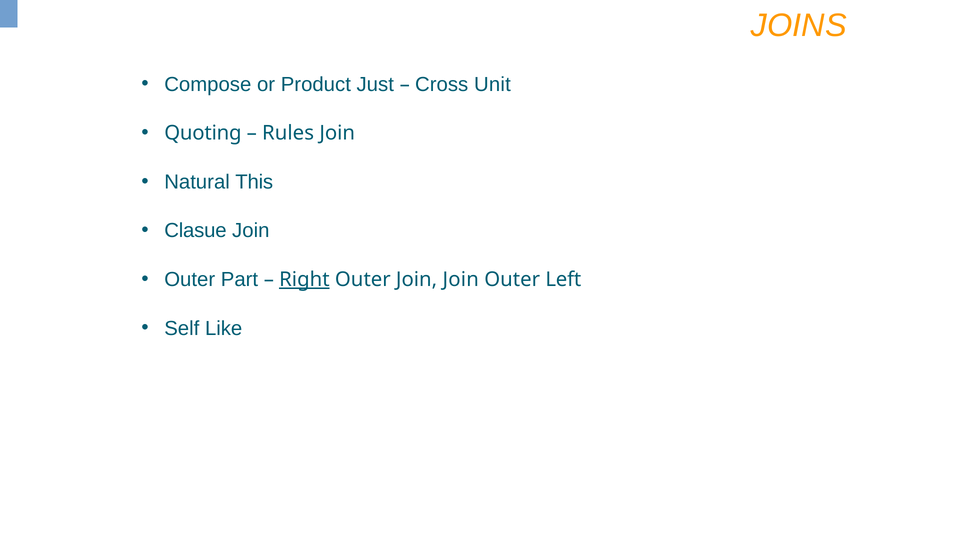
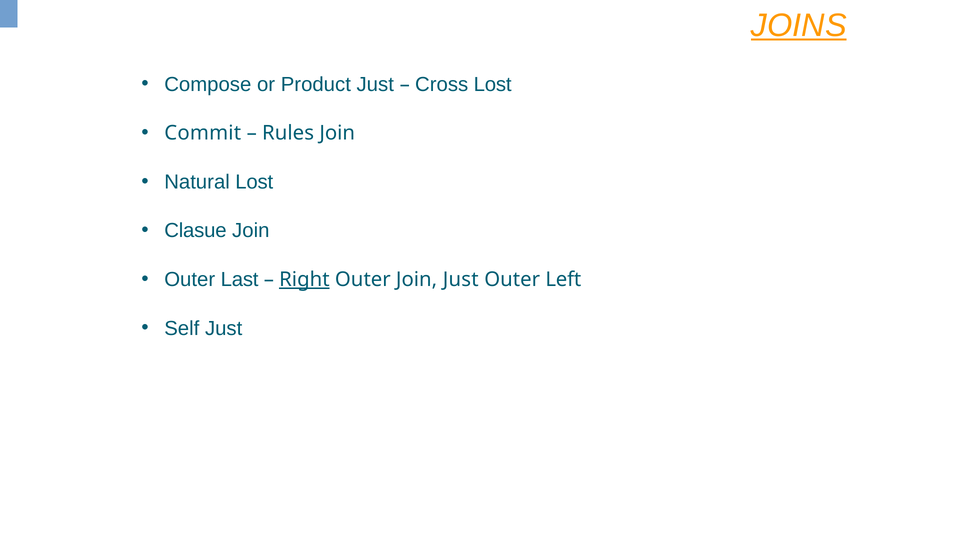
JOINS underline: none -> present
Cross Unit: Unit -> Lost
Quoting: Quoting -> Commit
Natural This: This -> Lost
Part: Part -> Last
Join Join: Join -> Just
Self Like: Like -> Just
